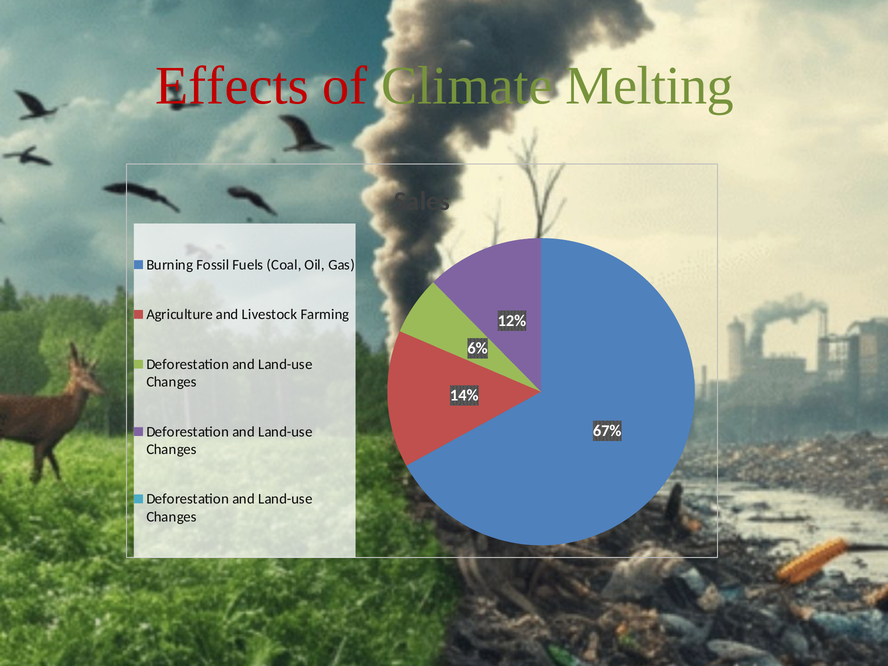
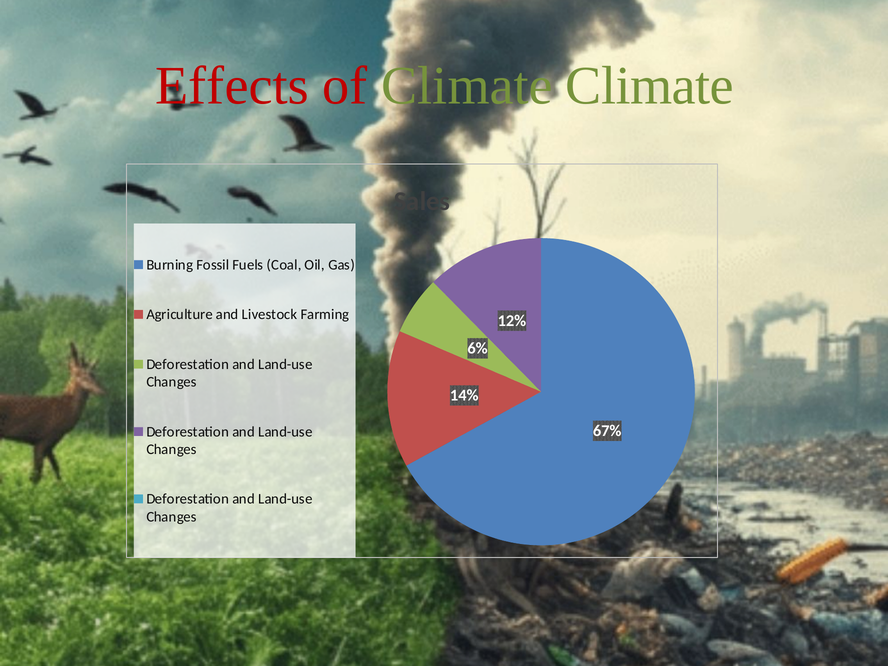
Climate Melting: Melting -> Climate
